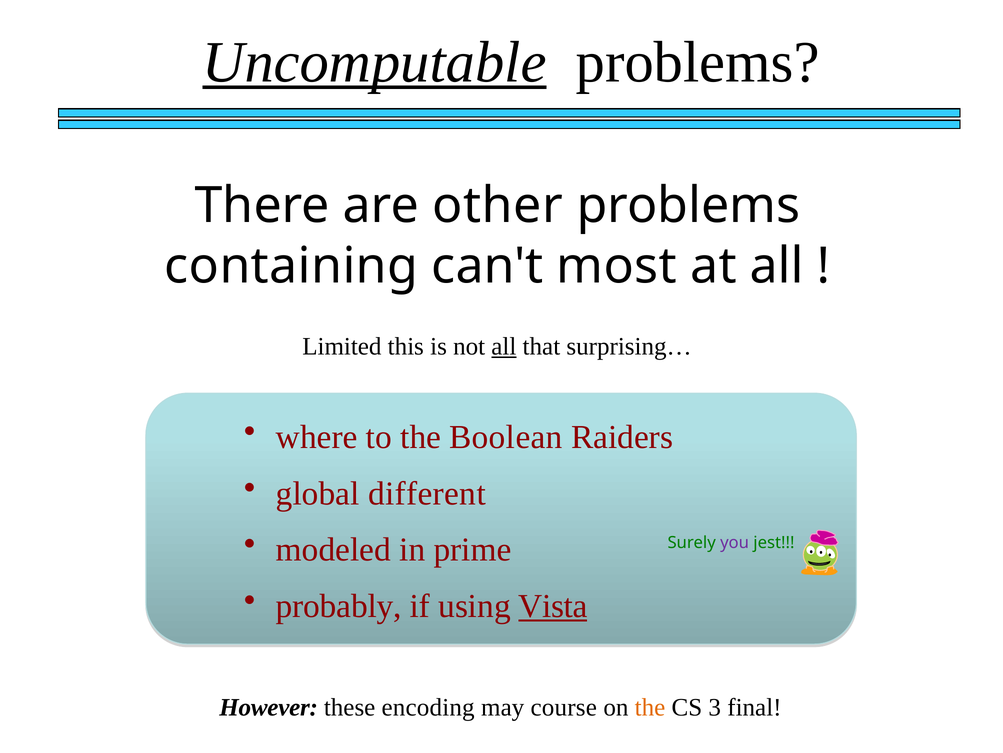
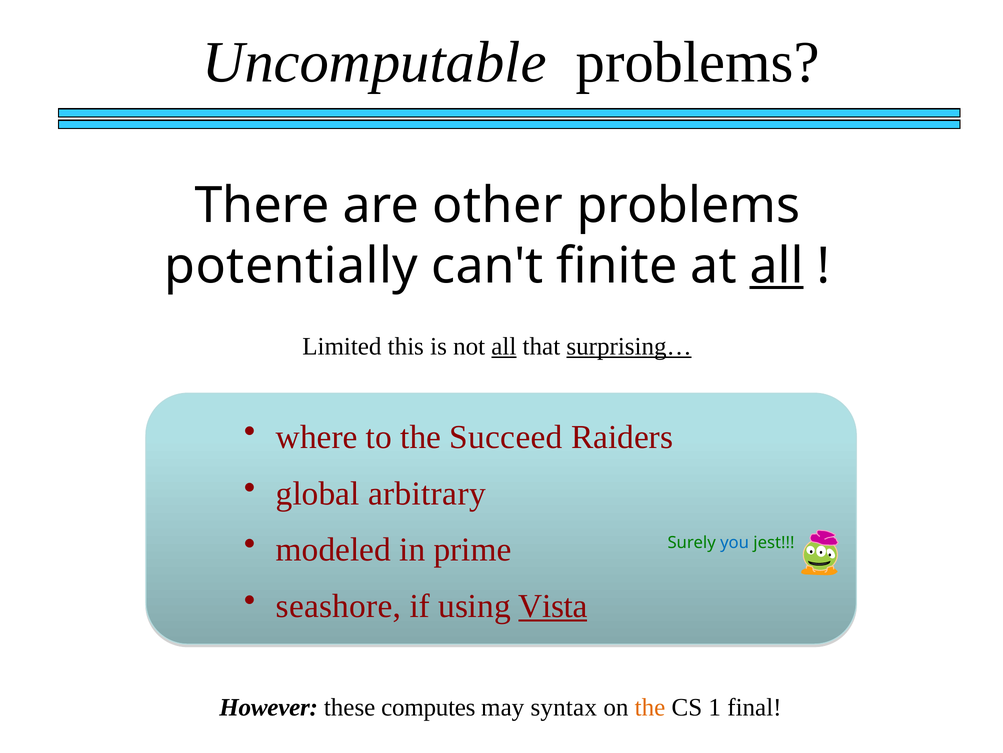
Uncomputable underline: present -> none
containing: containing -> potentially
most: most -> finite
all at (777, 266) underline: none -> present
surprising… underline: none -> present
Boolean: Boolean -> Succeed
different: different -> arbitrary
you colour: purple -> blue
probably: probably -> seashore
encoding: encoding -> computes
course: course -> syntax
3: 3 -> 1
